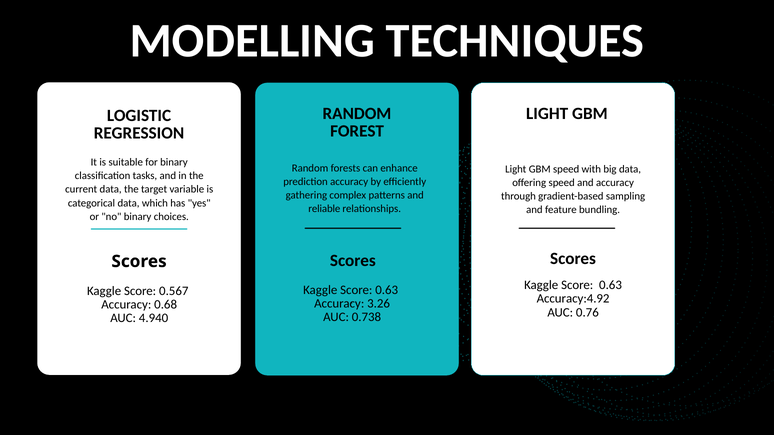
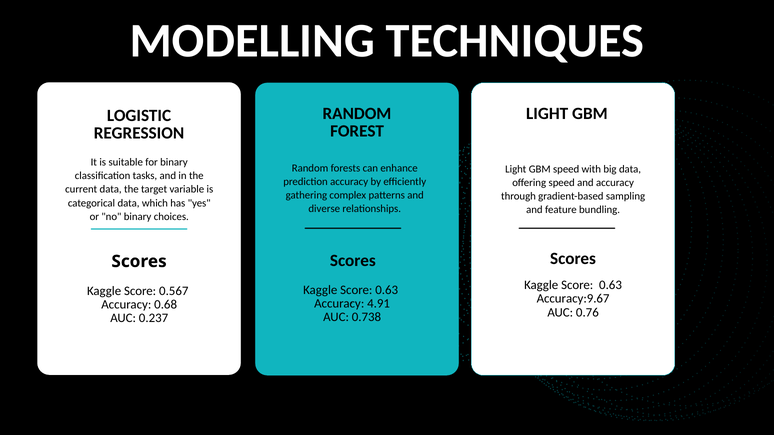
reliable: reliable -> diverse
Accuracy:4.92: Accuracy:4.92 -> Accuracy:9.67
3.26: 3.26 -> 4.91
4.940: 4.940 -> 0.237
